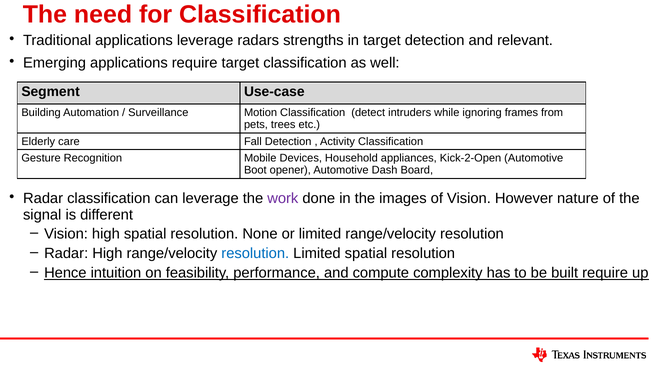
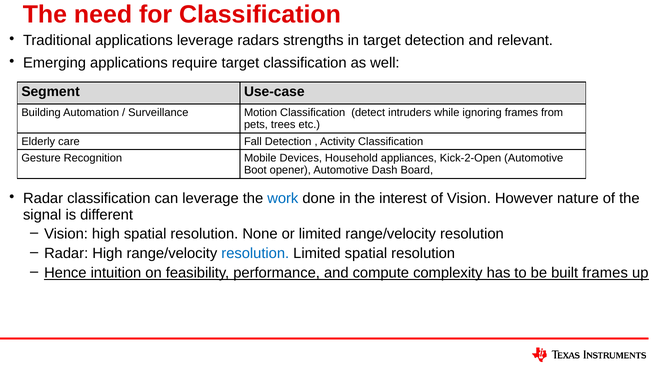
work colour: purple -> blue
images: images -> interest
built require: require -> frames
